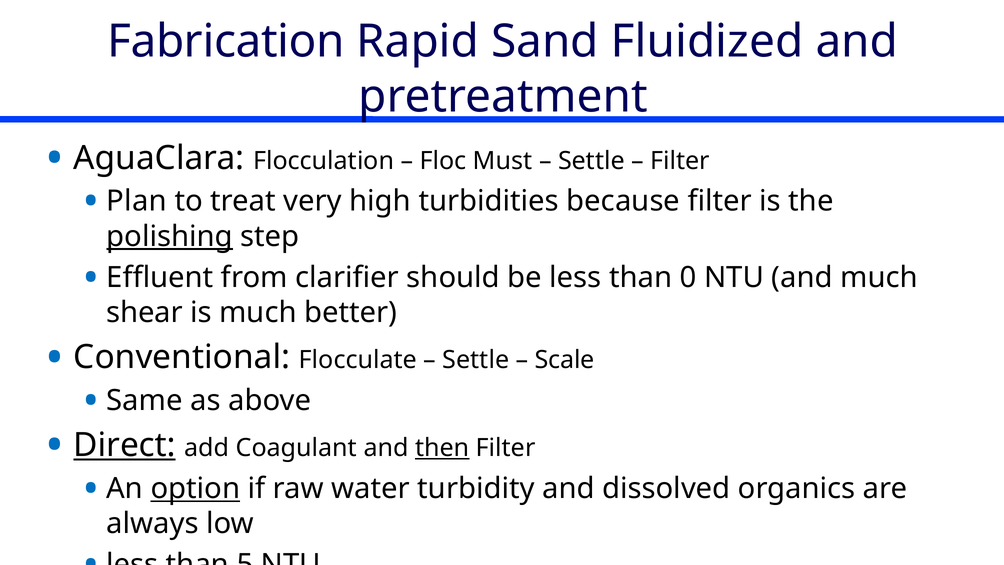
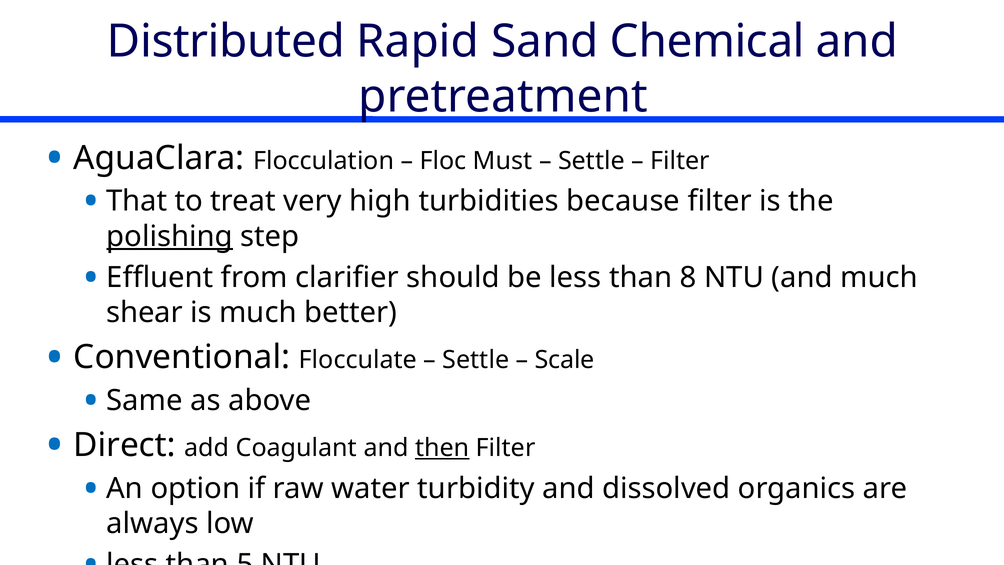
Fabrication: Fabrication -> Distributed
Fluidized: Fluidized -> Chemical
Plan: Plan -> That
0: 0 -> 8
Direct underline: present -> none
option underline: present -> none
